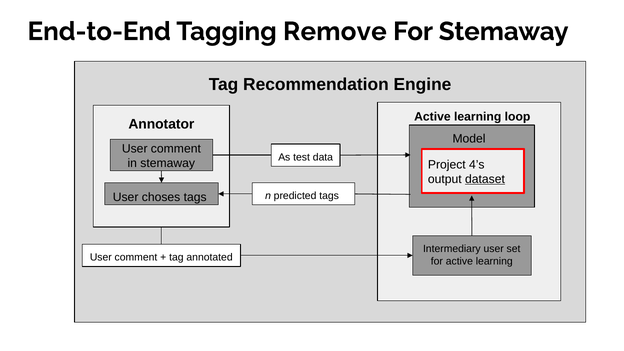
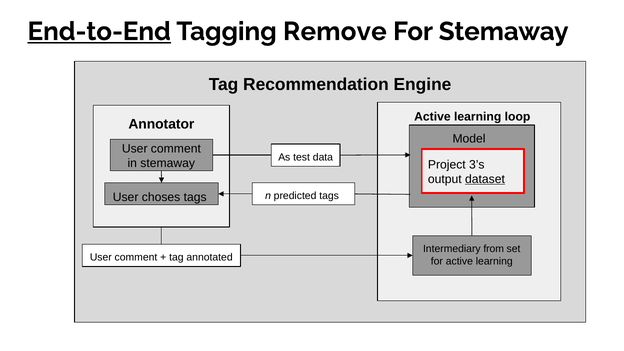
End-to-End underline: none -> present
4’s: 4’s -> 3’s
Intermediary user: user -> from
